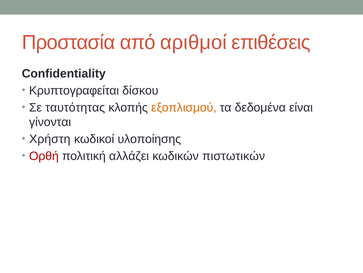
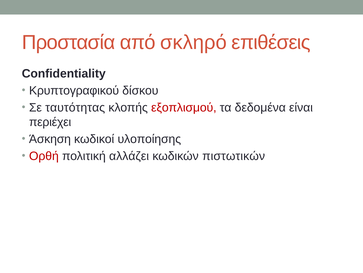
αριθμοί: αριθμοί -> σκληρό
Κρυπτογραφείται: Κρυπτογραφείται -> Κρυπτογραφικού
εξοπλισμού colour: orange -> red
γίνονται: γίνονται -> περιέχει
Χρήστη: Χρήστη -> Άσκηση
